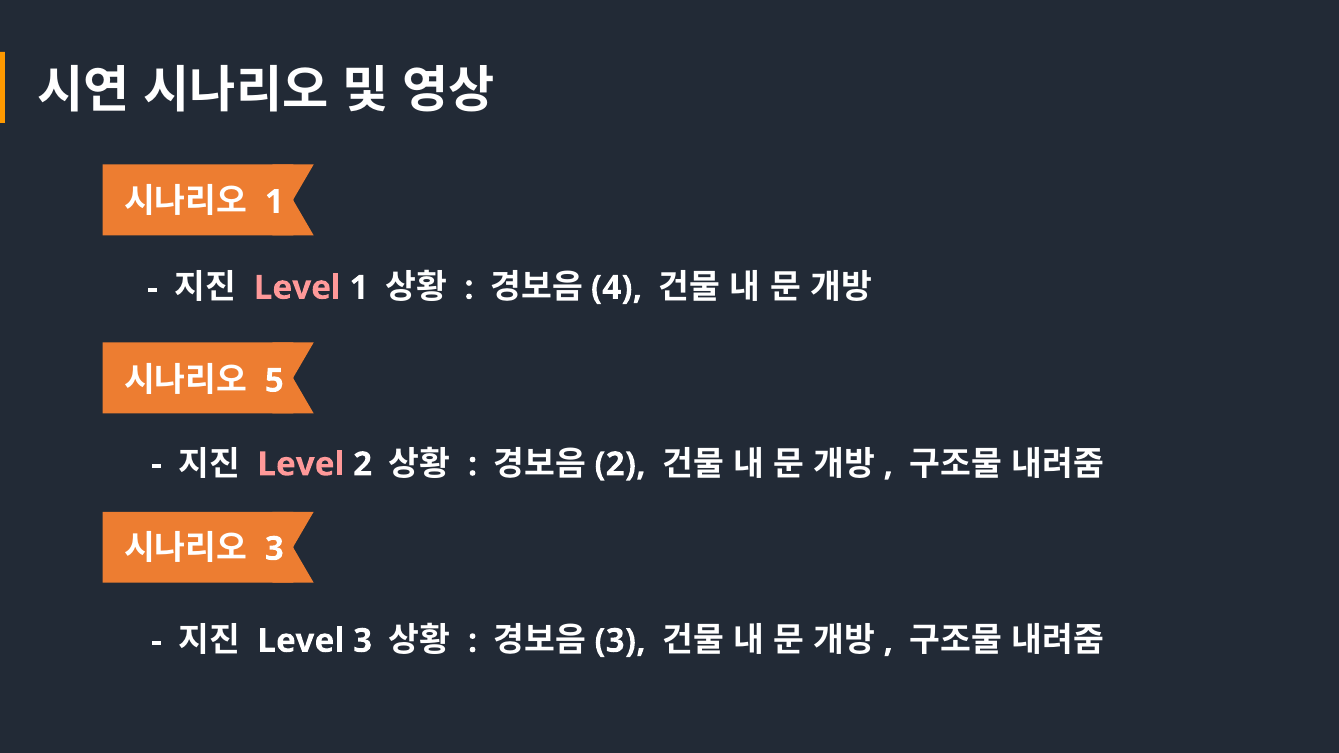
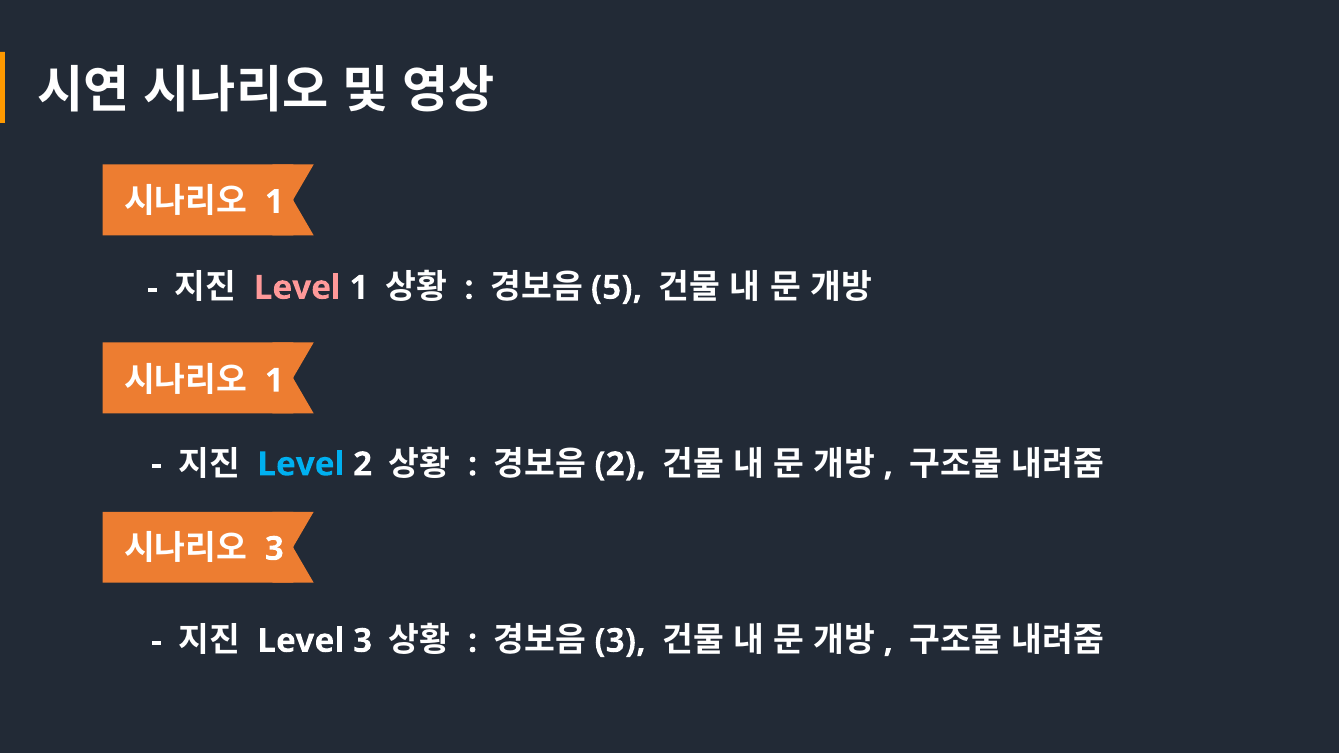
4: 4 -> 5
5 at (274, 381): 5 -> 1
Level at (301, 464) colour: pink -> light blue
